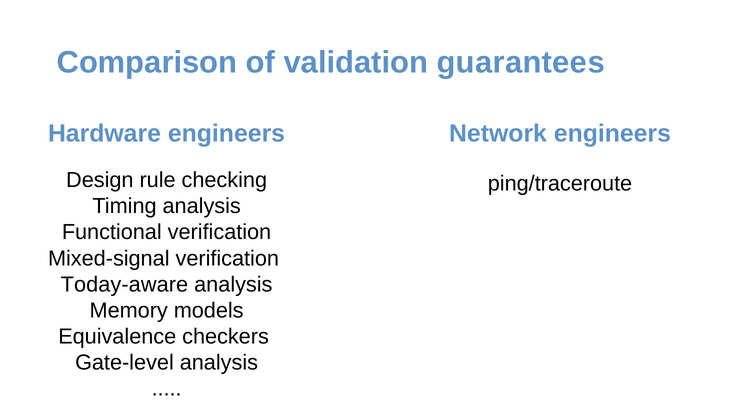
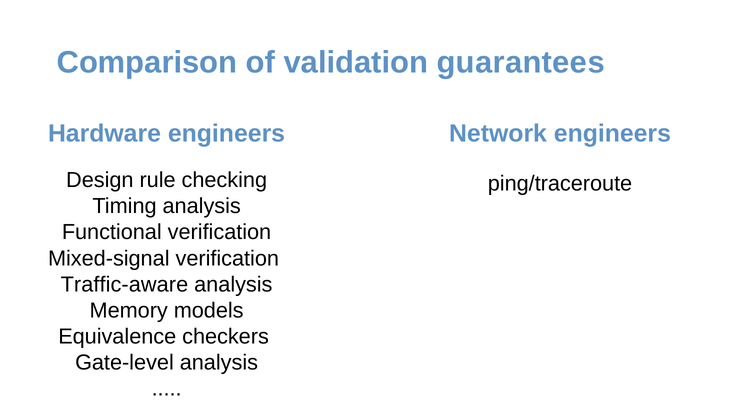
Today-aware: Today-aware -> Traffic-aware
